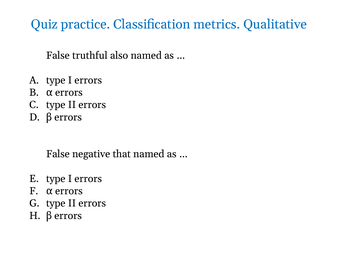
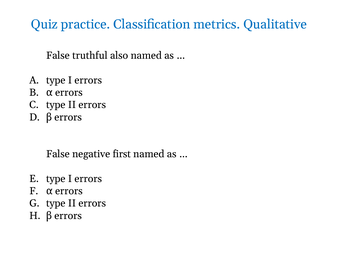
that: that -> first
